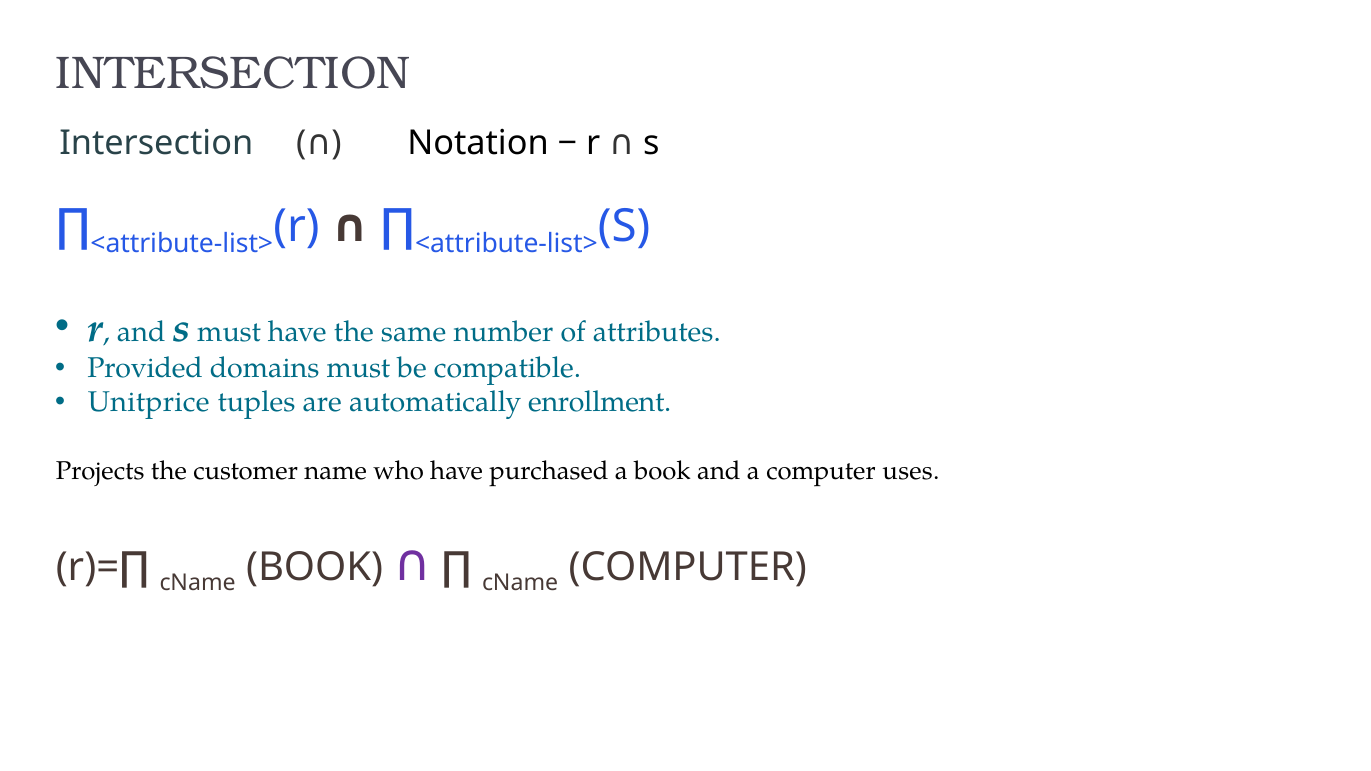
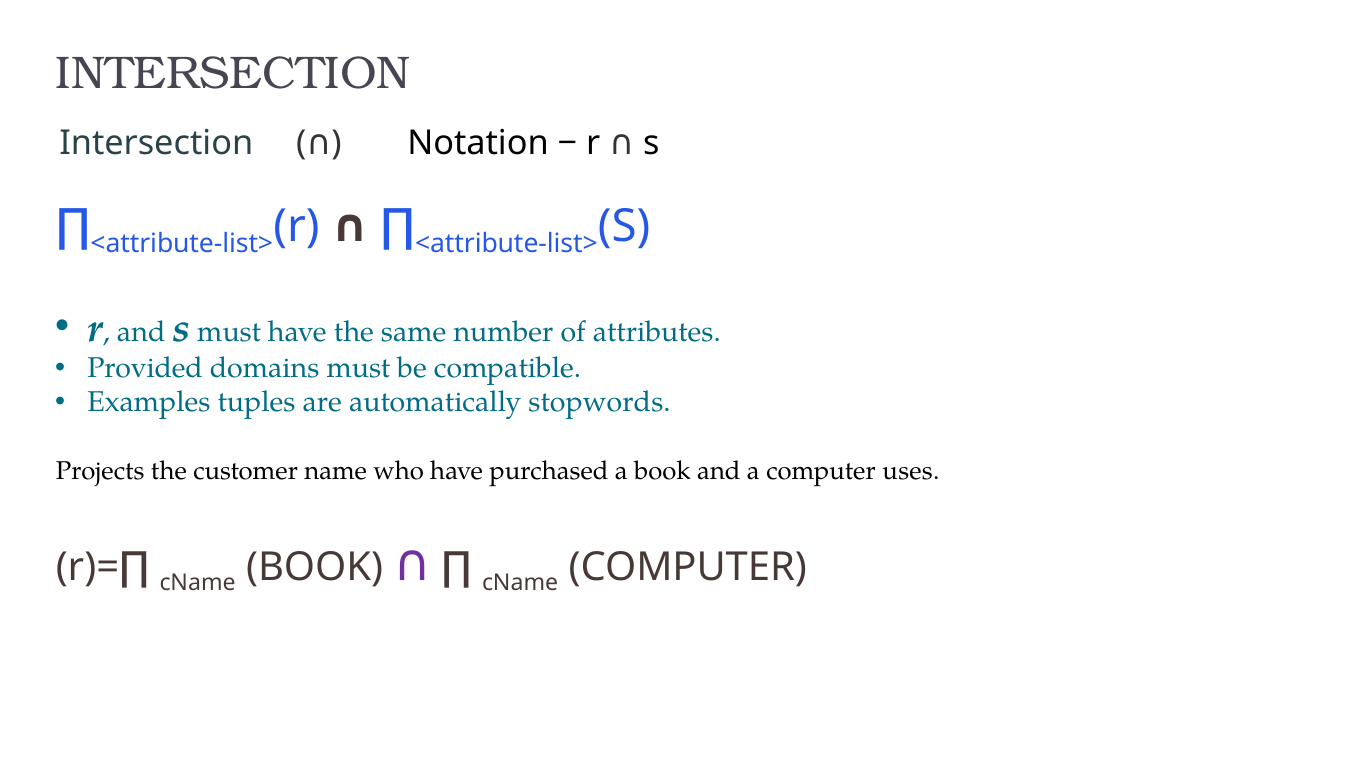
Unitprice: Unitprice -> Examples
enrollment: enrollment -> stopwords
